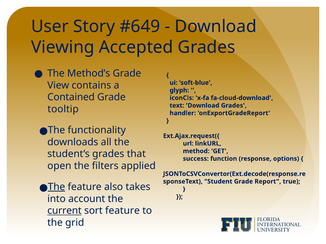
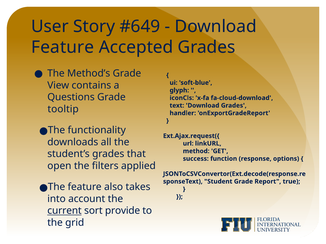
Viewing at (63, 47): Viewing -> Feature
Contained: Contained -> Questions
The at (57, 187) underline: present -> none
sort feature: feature -> provide
